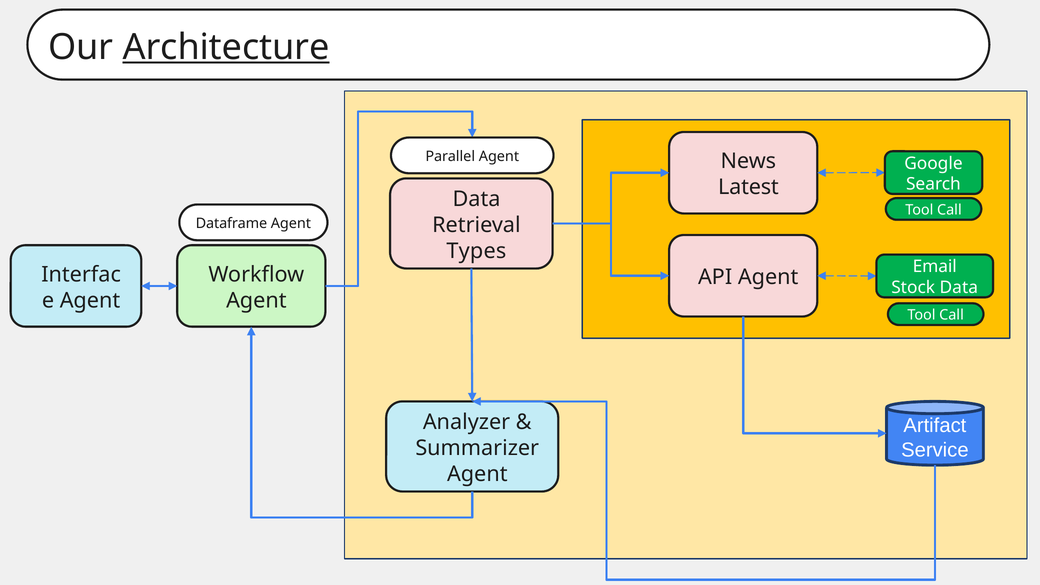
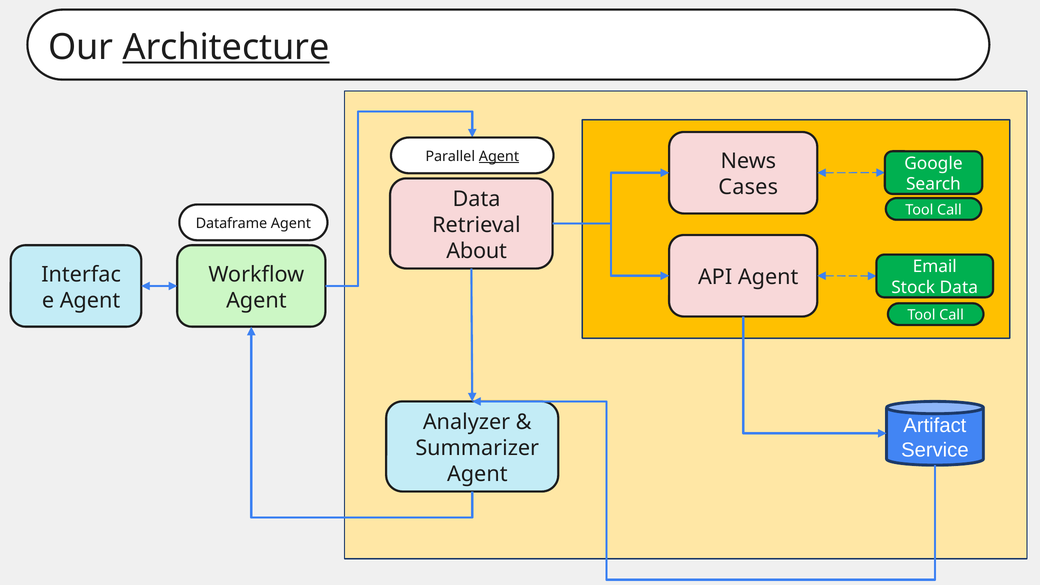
Agent at (499, 156) underline: none -> present
Latest: Latest -> Cases
Types: Types -> About
